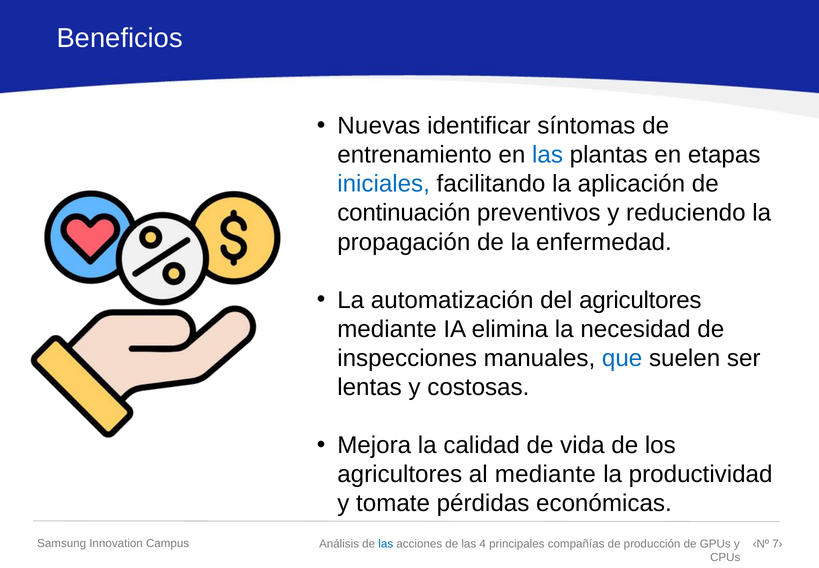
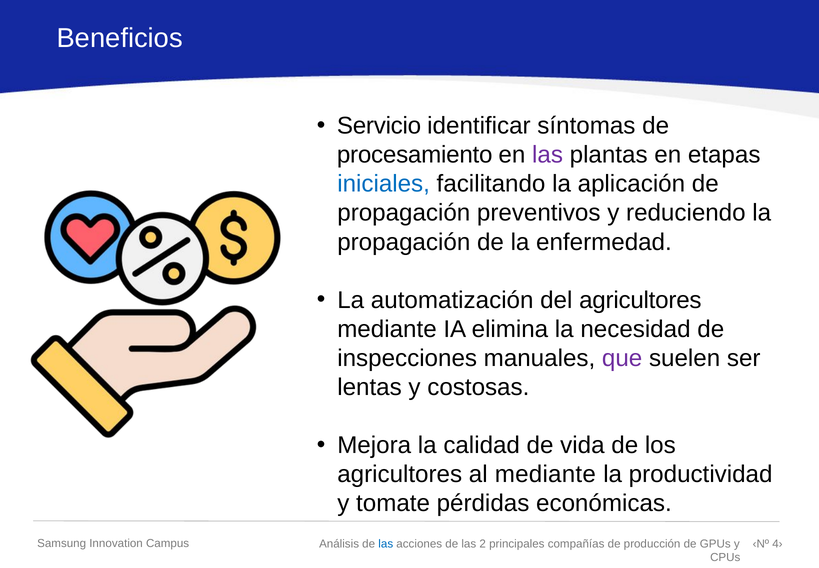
Nuevas: Nuevas -> Servicio
entrenamiento: entrenamiento -> procesamiento
las at (548, 155) colour: blue -> purple
continuación at (404, 213): continuación -> propagación
que colour: blue -> purple
4: 4 -> 2
7›: 7› -> 4›
